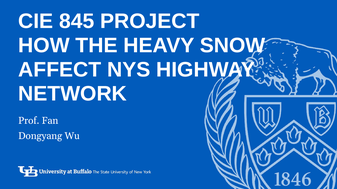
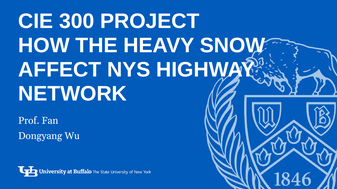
845: 845 -> 300
